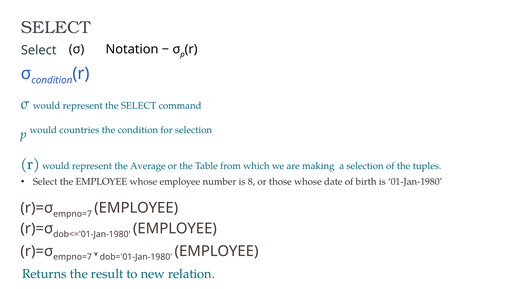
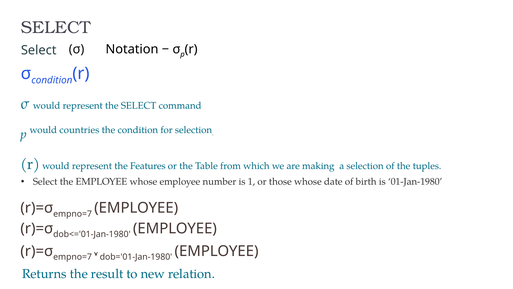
Average: Average -> Features
8: 8 -> 1
